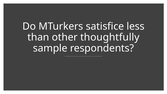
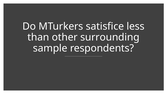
thoughtfully: thoughtfully -> surrounding
